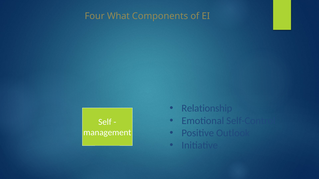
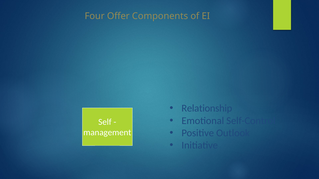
What: What -> Offer
